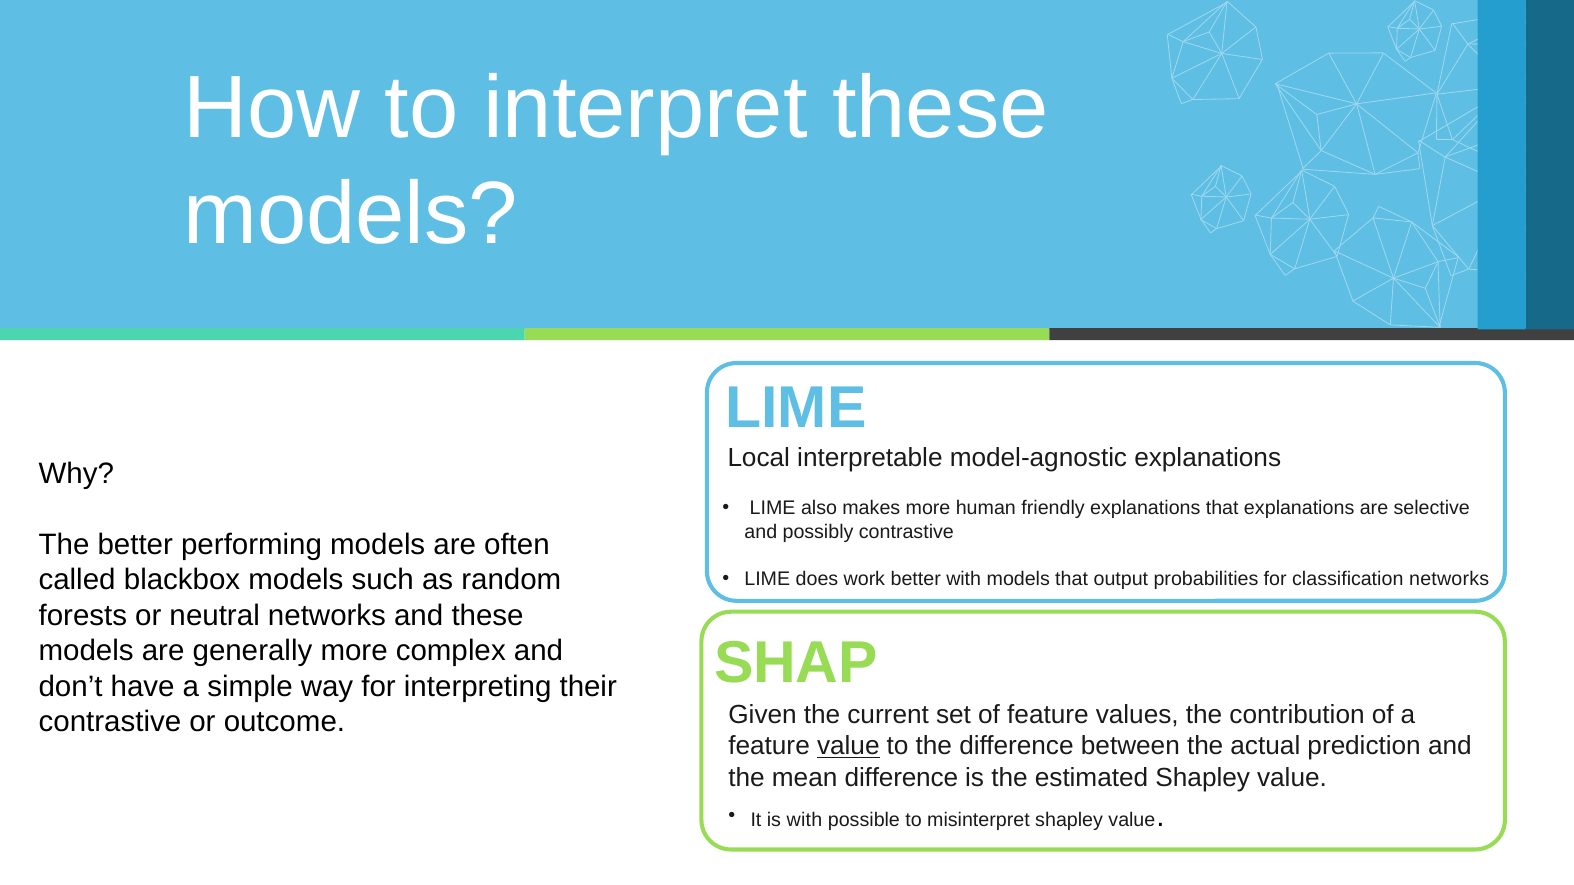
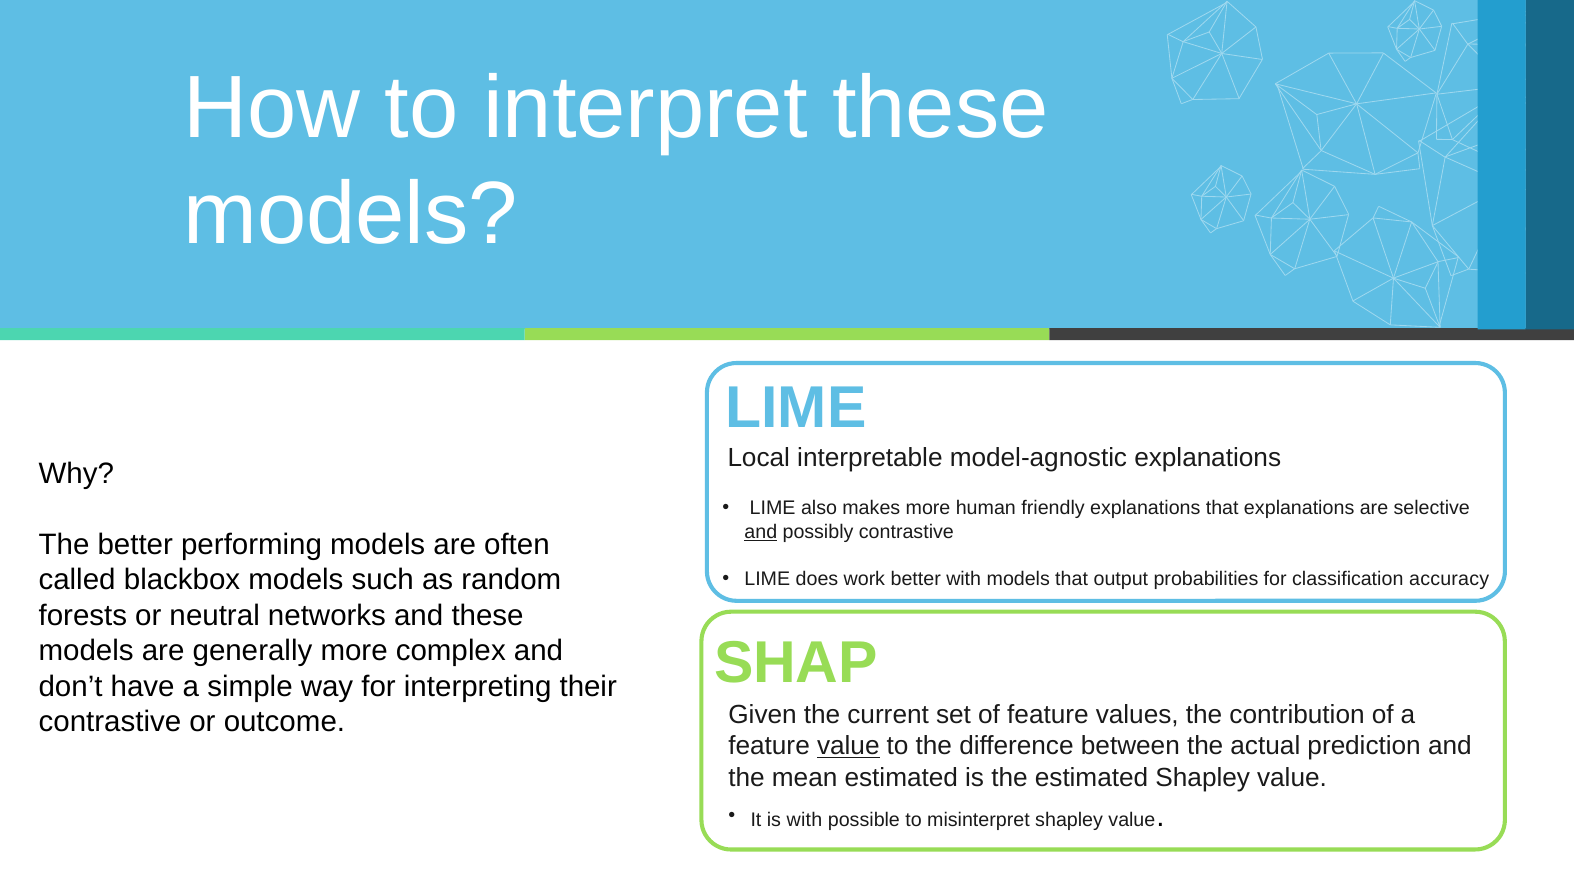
and at (761, 532) underline: none -> present
classification networks: networks -> accuracy
mean difference: difference -> estimated
